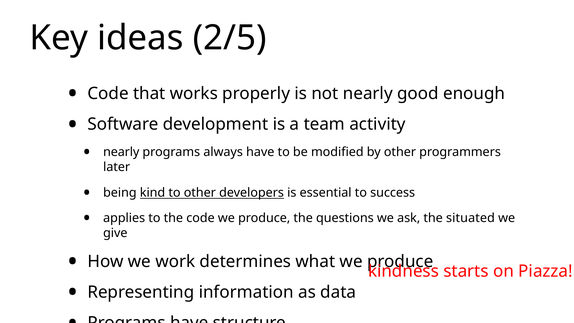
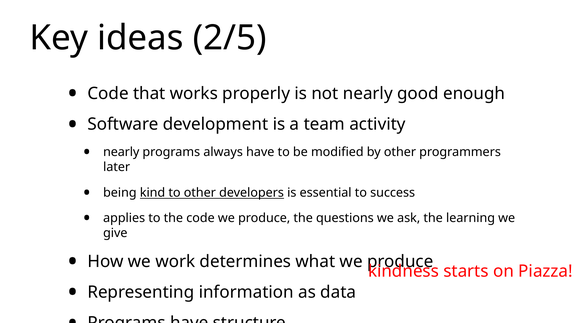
situated: situated -> learning
